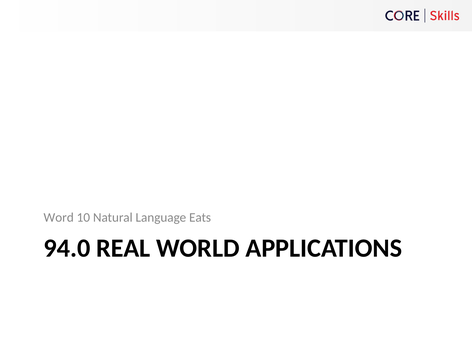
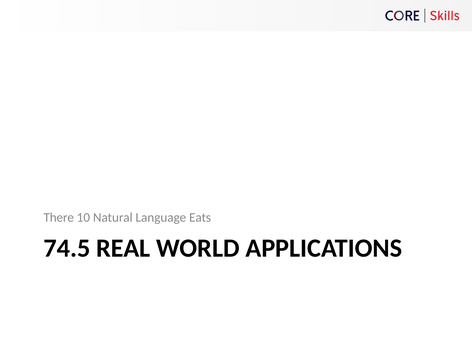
Word: Word -> There
94.0: 94.0 -> 74.5
